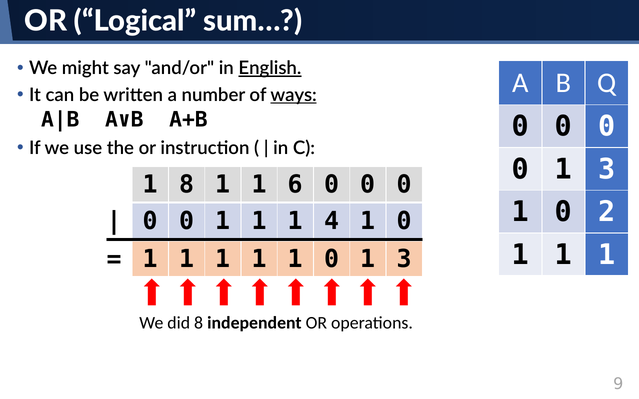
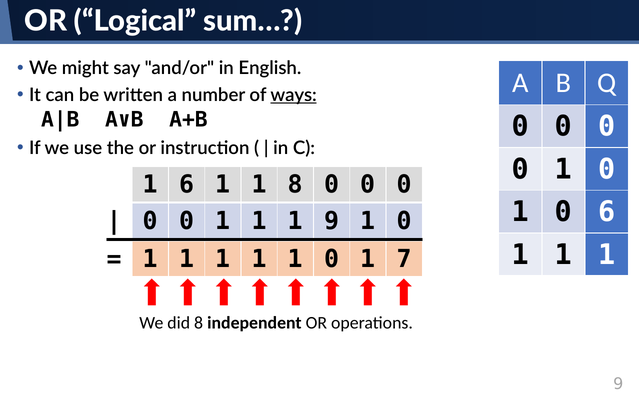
English underline: present -> none
3 at (607, 169): 3 -> 0
1 8: 8 -> 6
1 6: 6 -> 8
0 2: 2 -> 6
1 4: 4 -> 9
1 0 1 3: 3 -> 7
